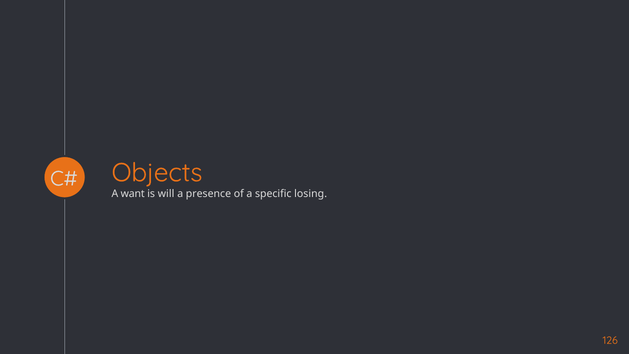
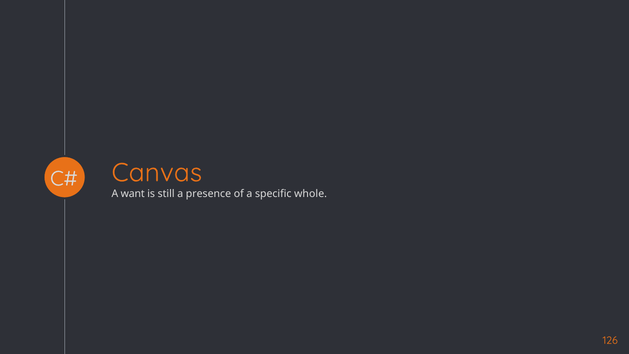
Objects: Objects -> Canvas
will: will -> still
losing: losing -> whole
